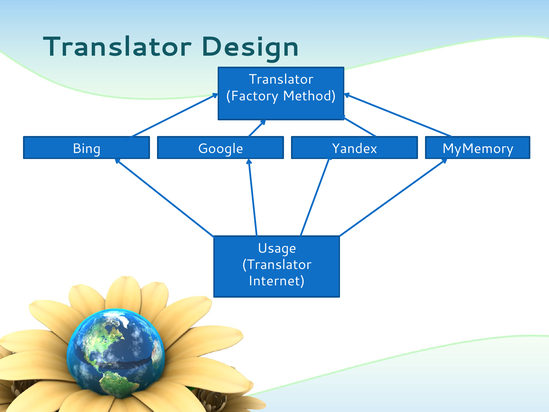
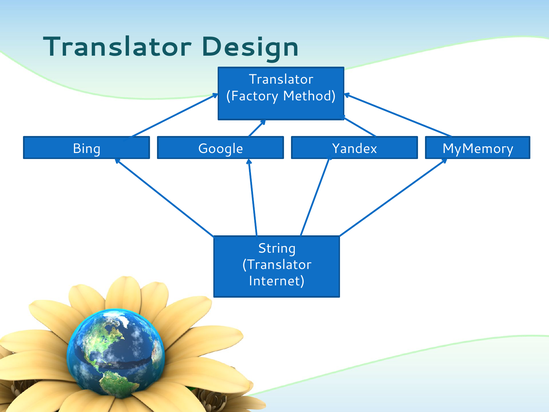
Usage: Usage -> String
